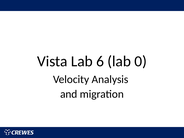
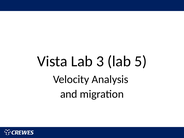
6: 6 -> 3
0: 0 -> 5
